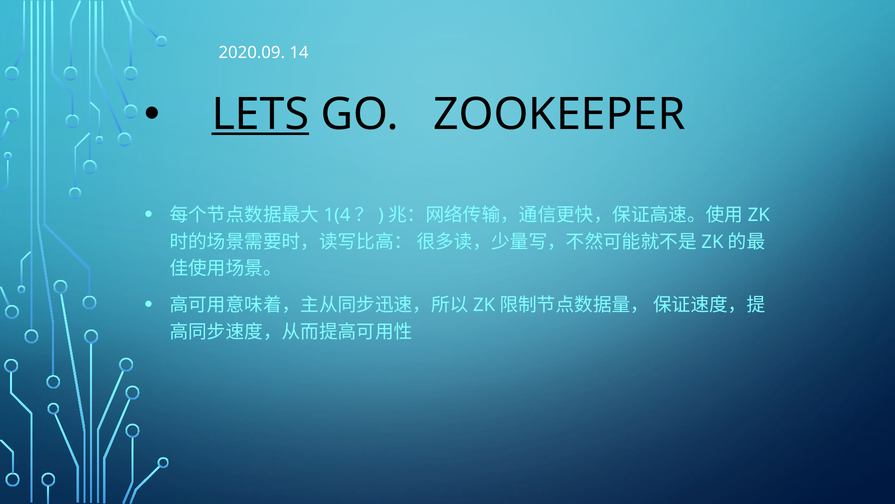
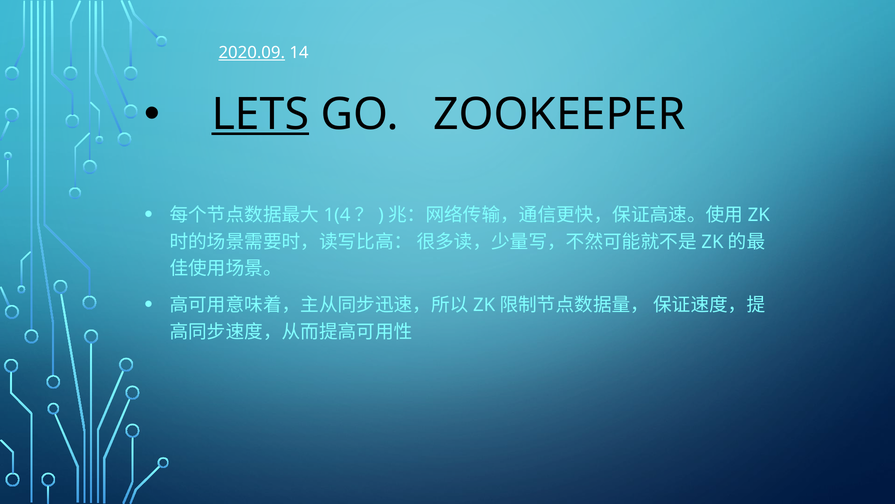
2020.09 underline: none -> present
